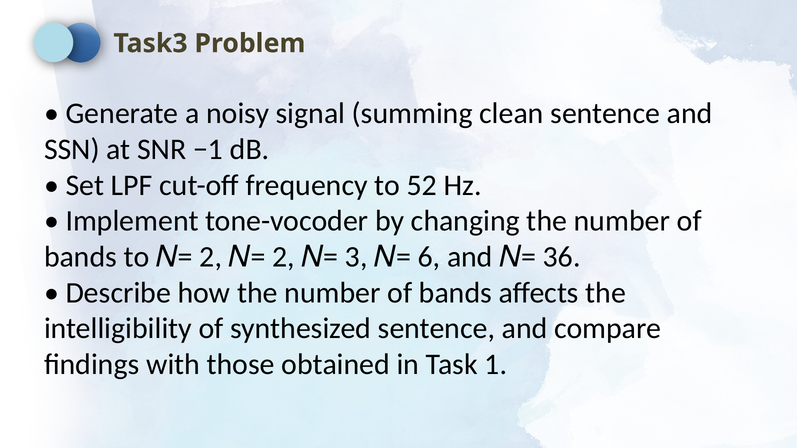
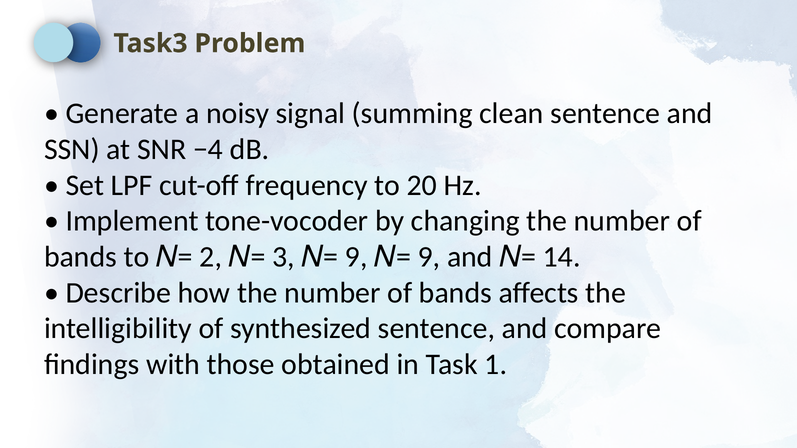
−1: −1 -> −4
52: 52 -> 20
2 at (283, 257): 2 -> 3
3 at (356, 257): 3 -> 9
6 at (429, 257): 6 -> 9
36: 36 -> 14
